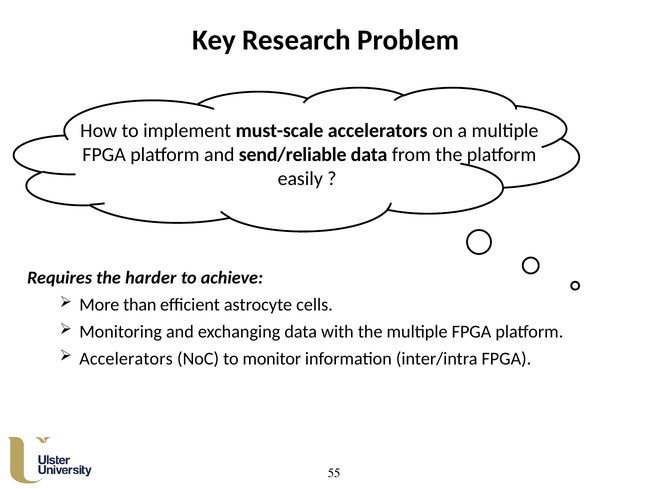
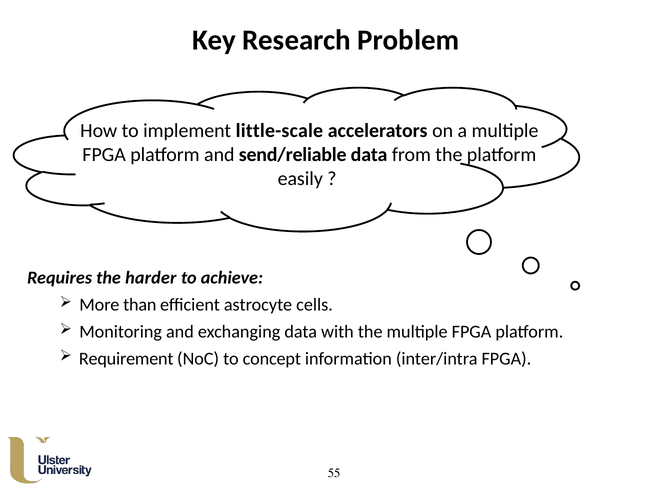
must-scale: must-scale -> little-scale
Accelerators at (126, 359): Accelerators -> Requirement
monitor: monitor -> concept
